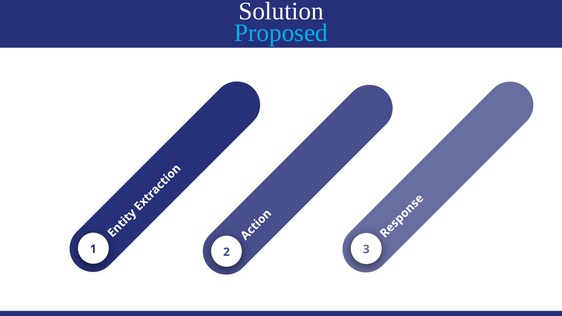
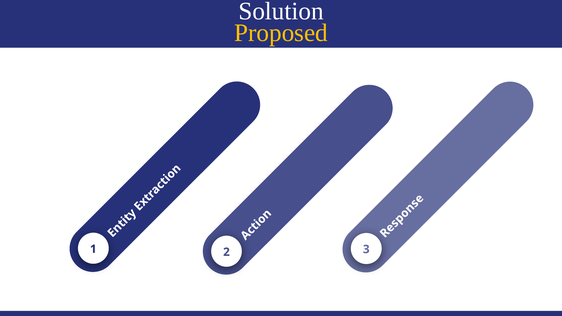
Proposed colour: light blue -> yellow
